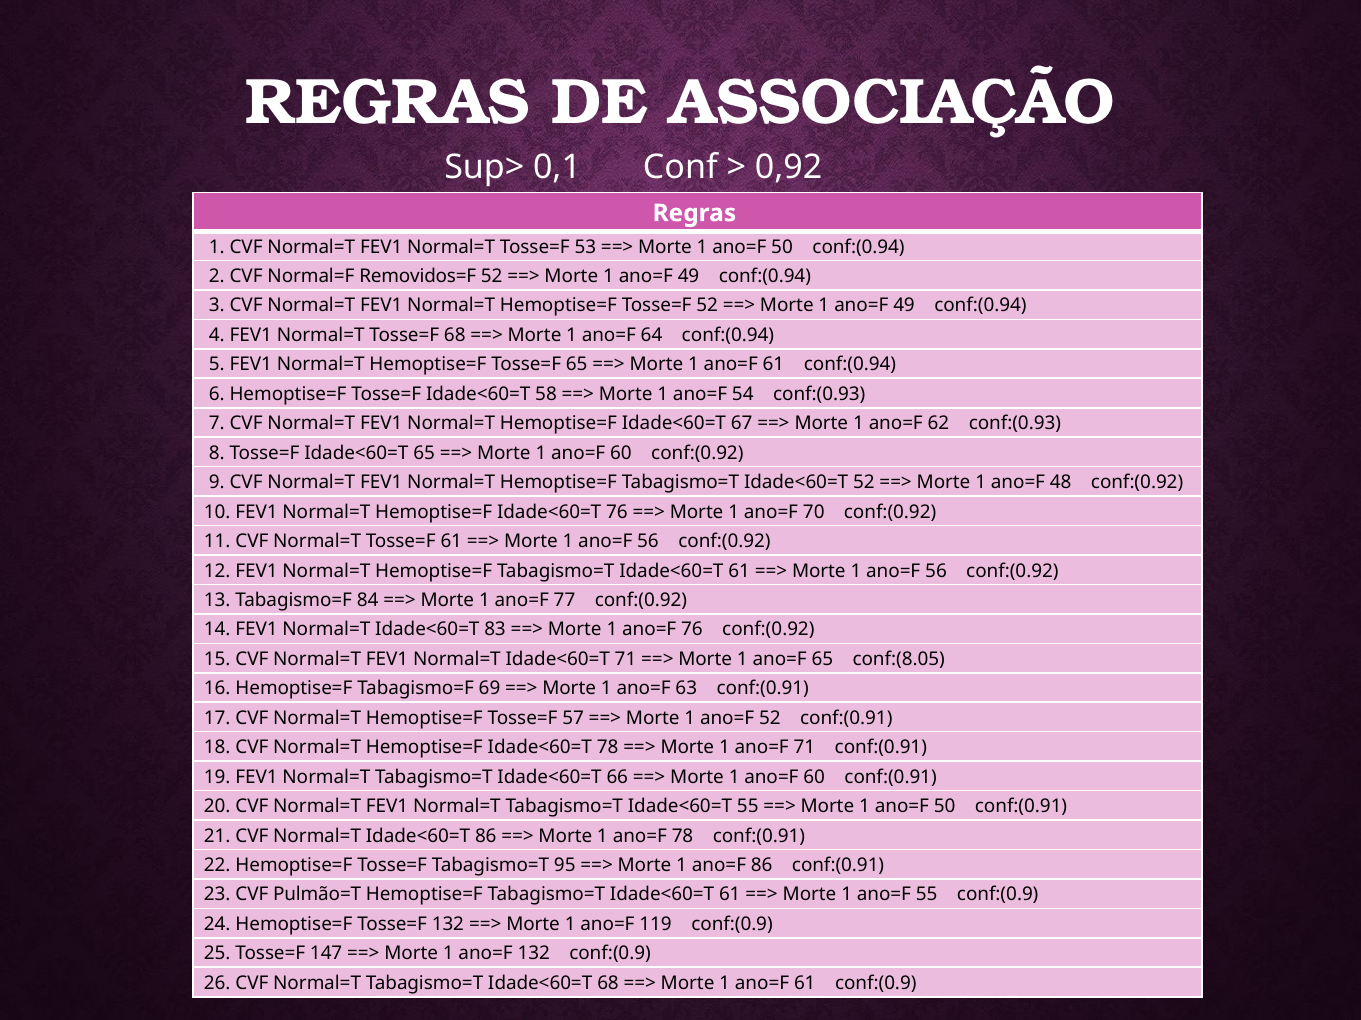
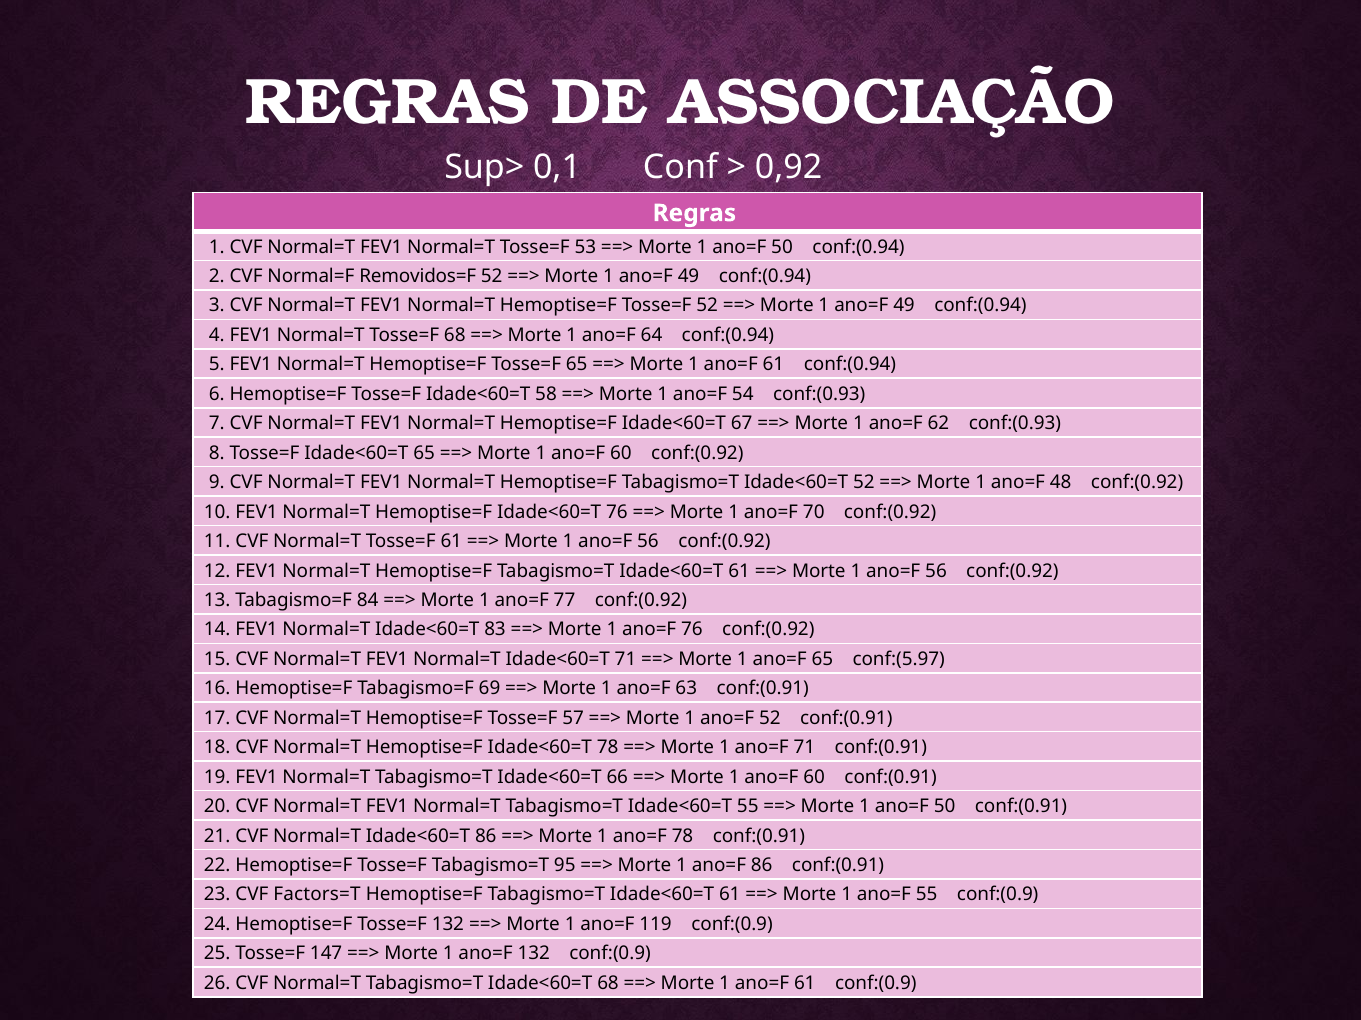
conf:(8.05: conf:(8.05 -> conf:(5.97
Pulmão=T: Pulmão=T -> Factors=T
